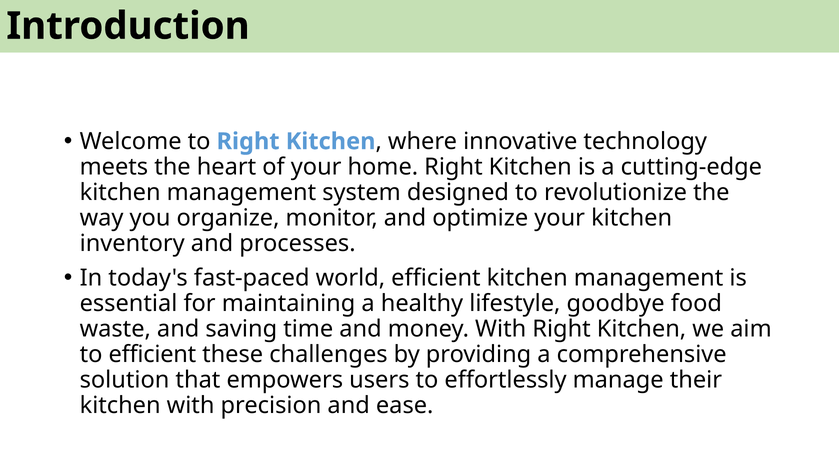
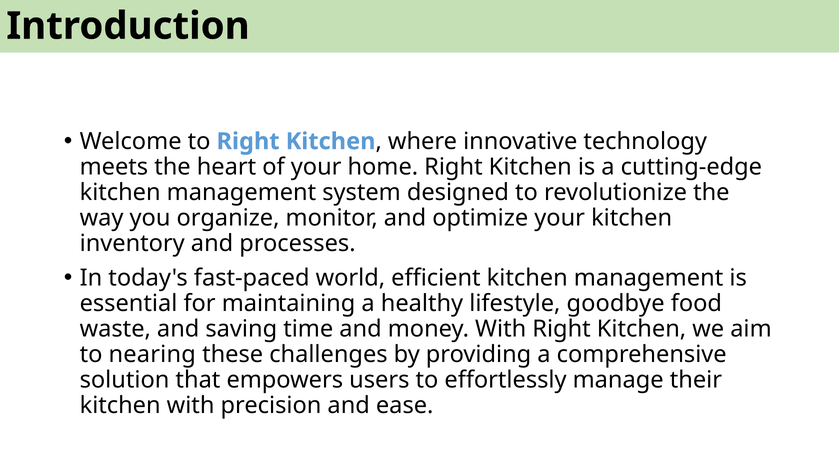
to efficient: efficient -> nearing
